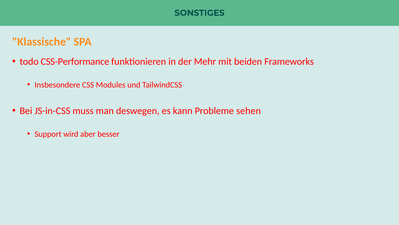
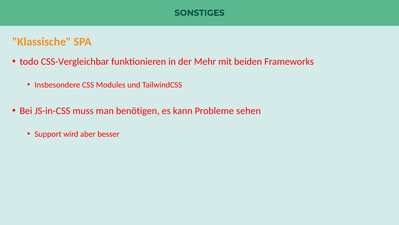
CSS-Performance: CSS-Performance -> CSS-Vergleichbar
deswegen: deswegen -> benötigen
